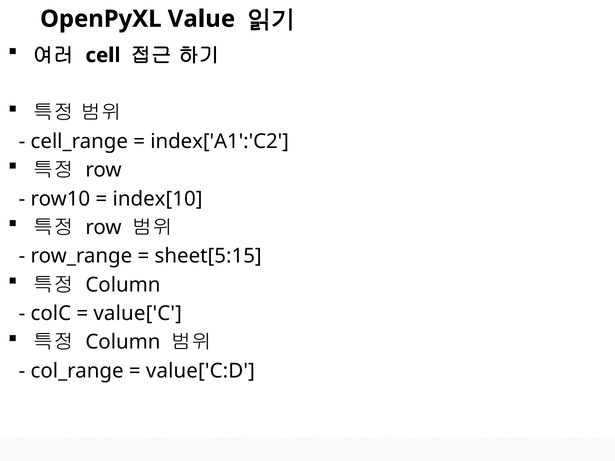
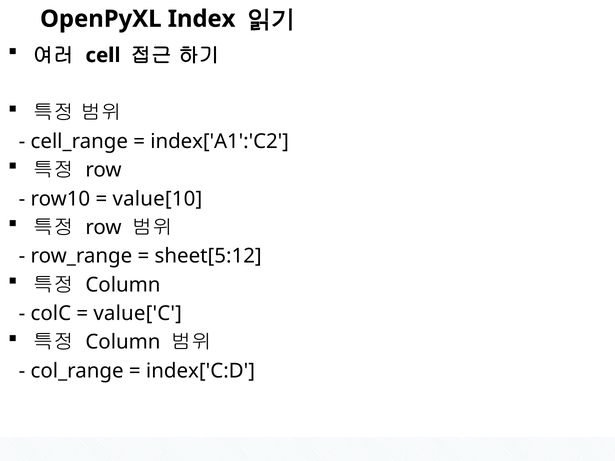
Value: Value -> Index
index[10: index[10 -> value[10
sheet[5:15: sheet[5:15 -> sheet[5:12
value['C:D: value['C:D -> index['C:D
